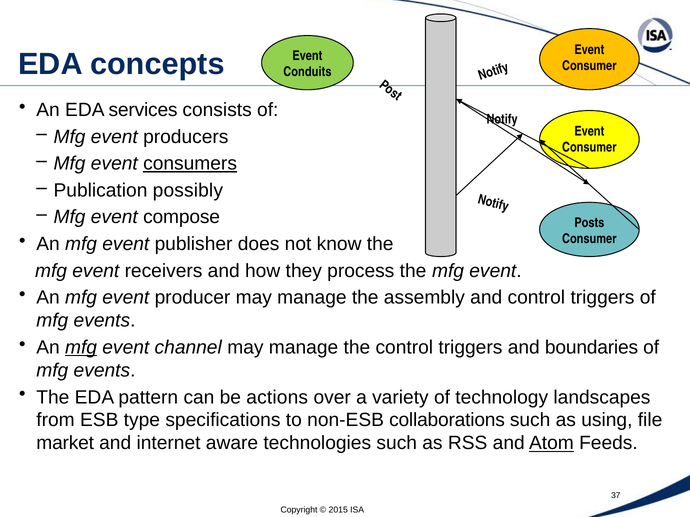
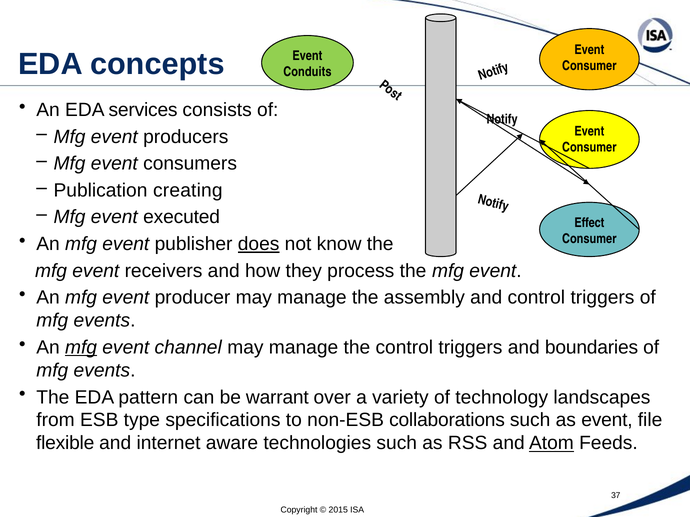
consumers underline: present -> none
possibly: possibly -> creating
compose: compose -> executed
Posts: Posts -> Effect
does underline: none -> present
actions: actions -> warrant
as using: using -> event
market: market -> flexible
